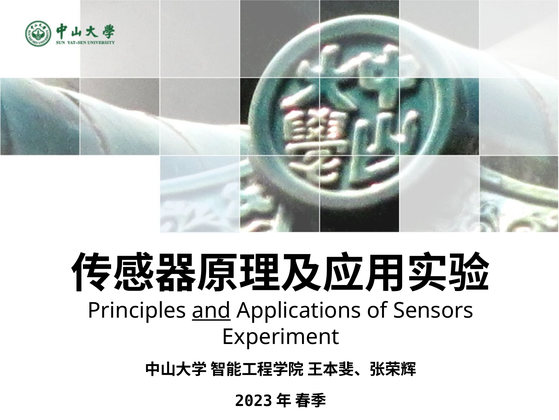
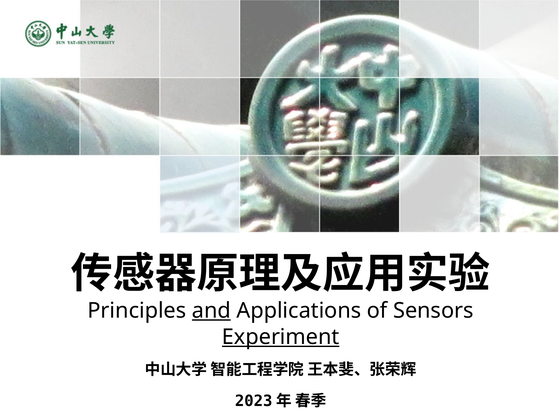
Experiment underline: none -> present
